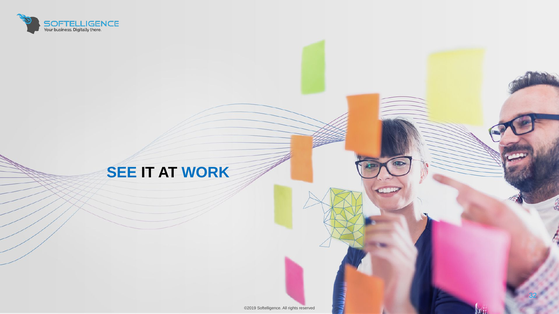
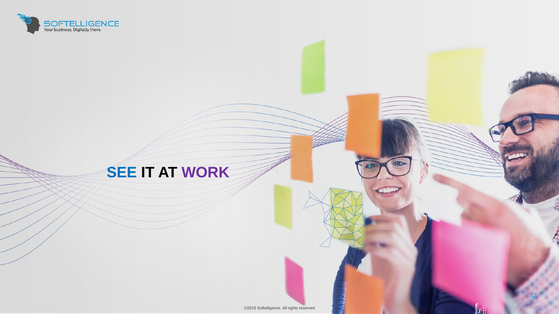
WORK colour: blue -> purple
